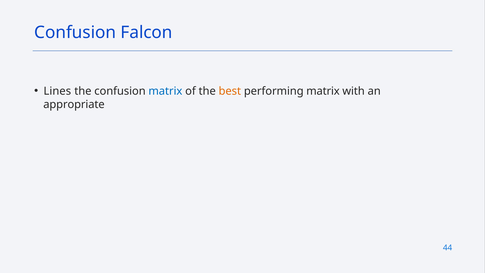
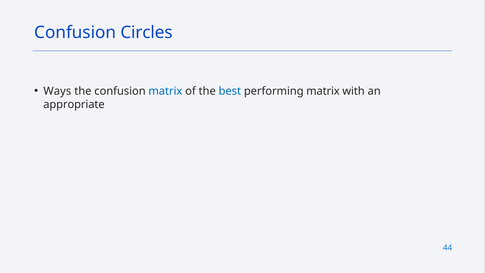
Falcon: Falcon -> Circles
Lines: Lines -> Ways
best colour: orange -> blue
